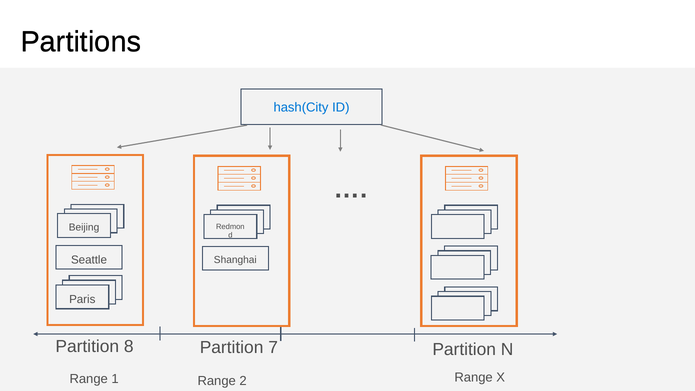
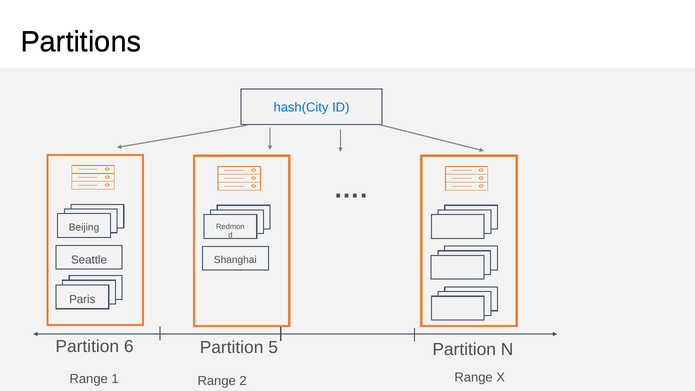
8: 8 -> 6
7: 7 -> 5
